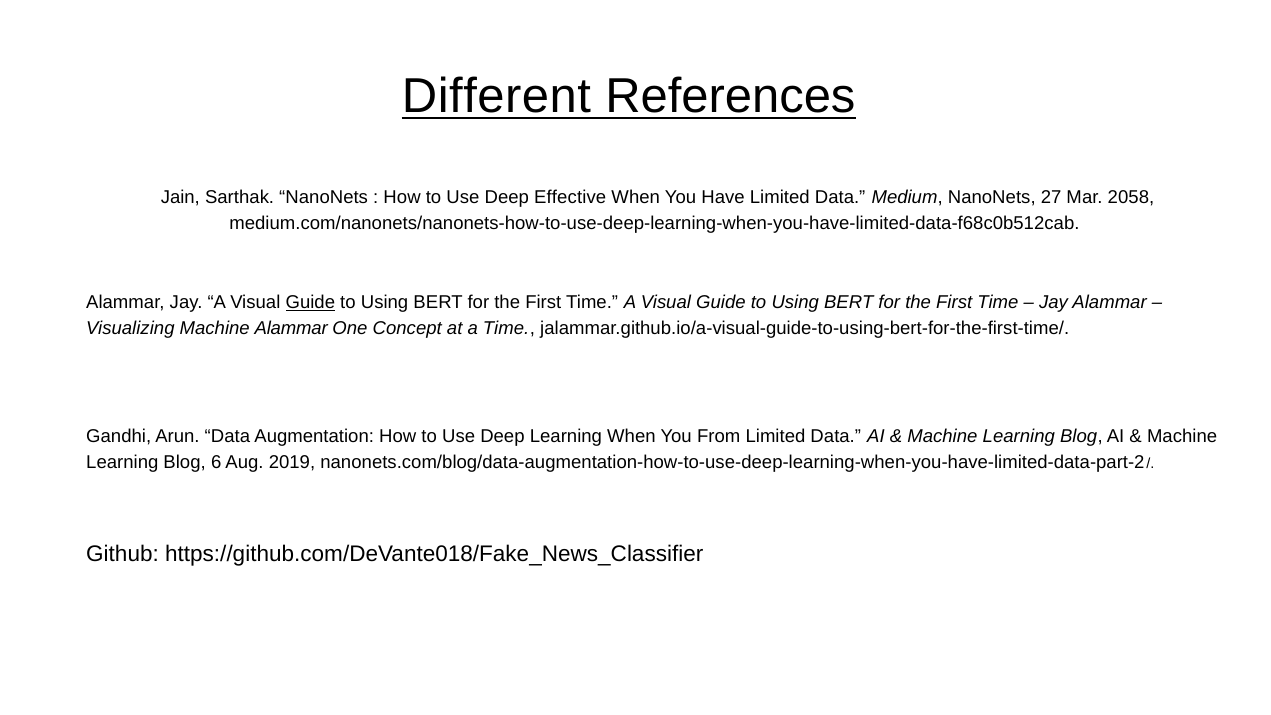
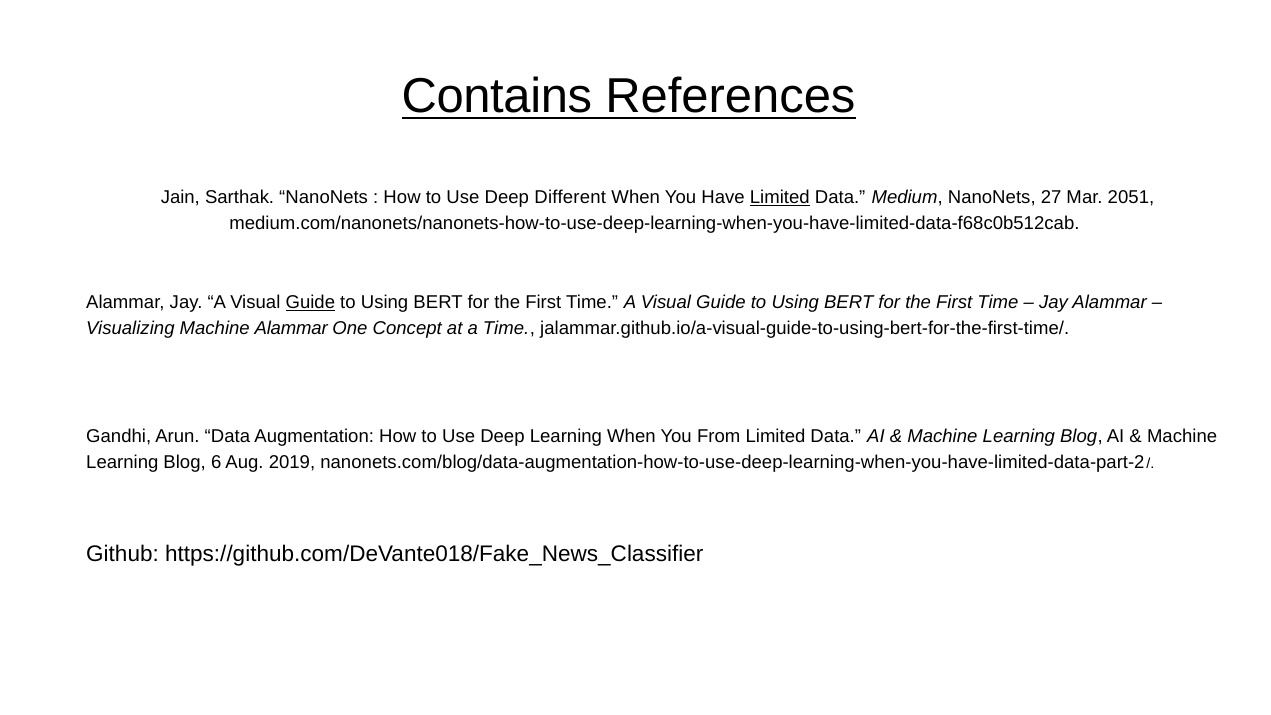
Different: Different -> Contains
Effective: Effective -> Different
Limited at (780, 198) underline: none -> present
2058: 2058 -> 2051
